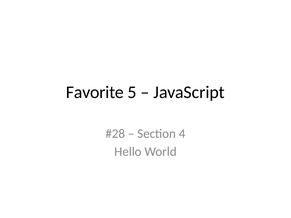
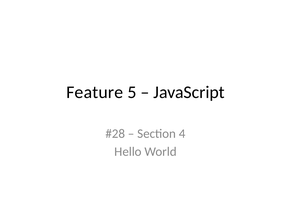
Favorite: Favorite -> Feature
